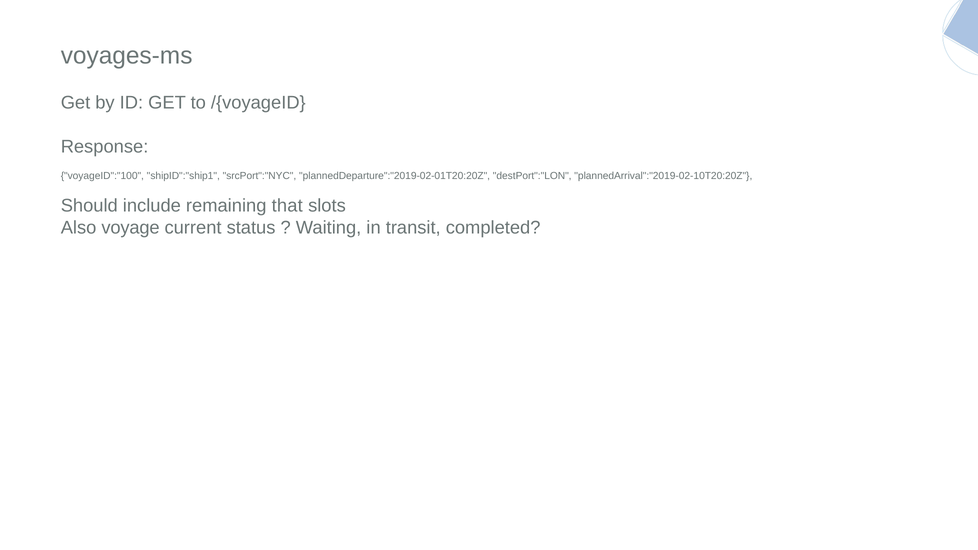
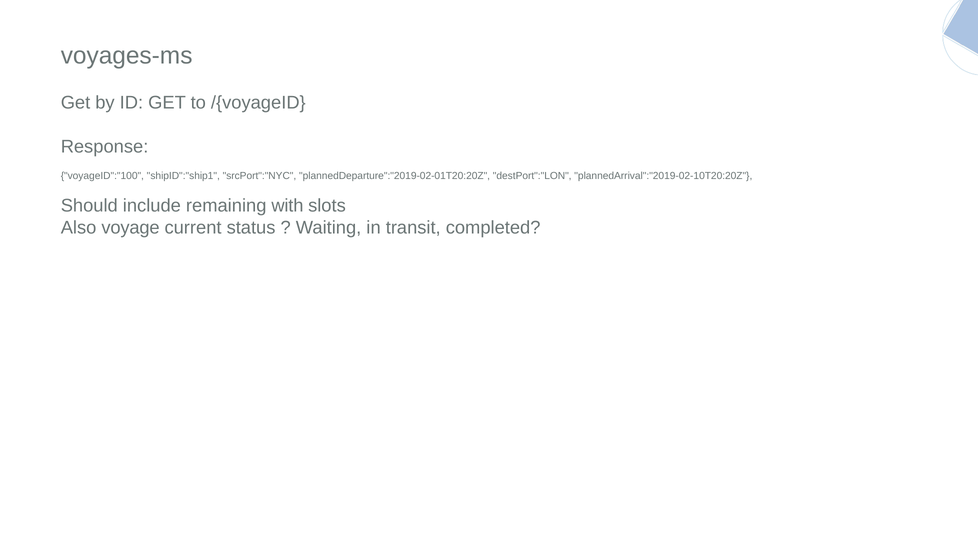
that: that -> with
